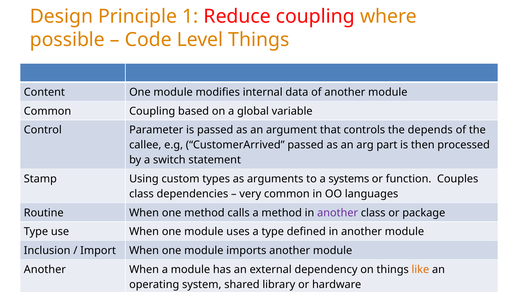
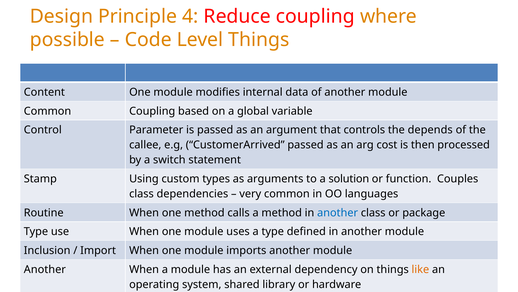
1: 1 -> 4
part: part -> cost
systems: systems -> solution
another at (338, 212) colour: purple -> blue
